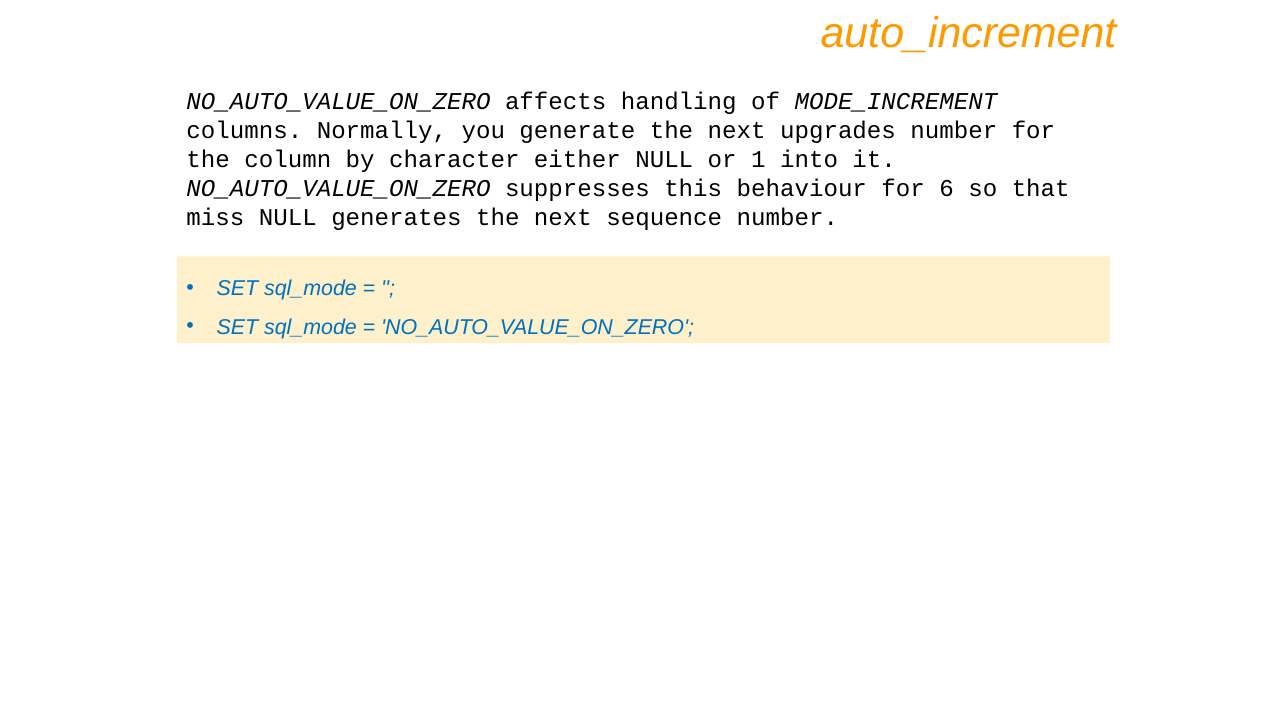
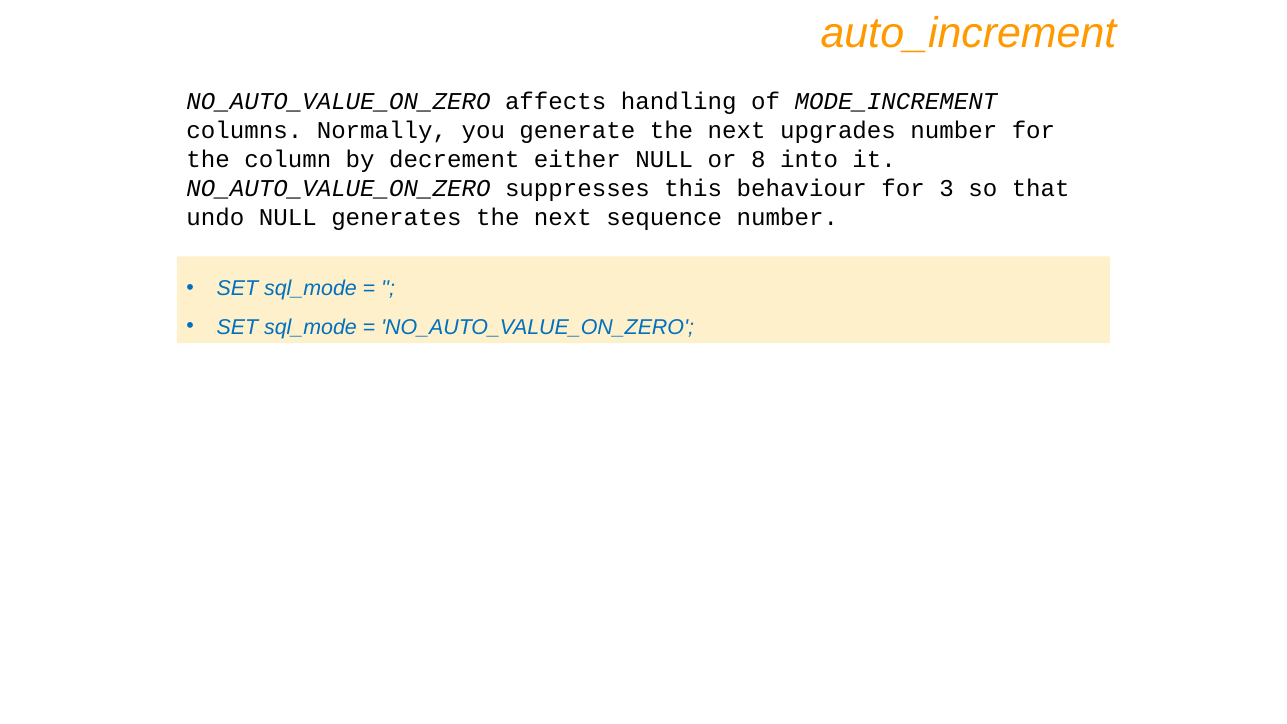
character: character -> decrement
1: 1 -> 8
6: 6 -> 3
miss: miss -> undo
